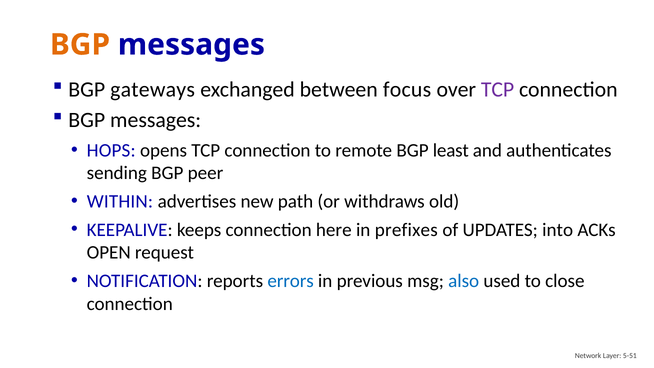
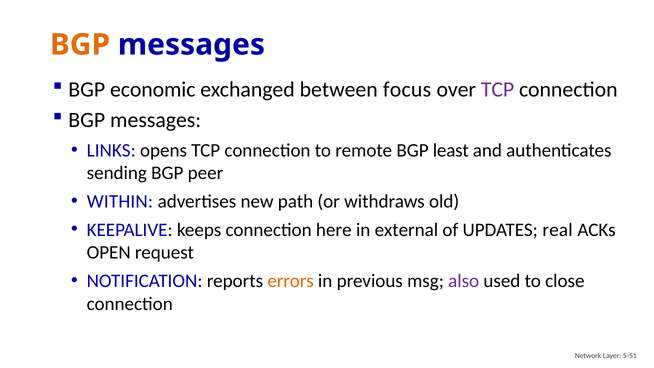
gateways: gateways -> economic
HOPS: HOPS -> LINKS
prefixes: prefixes -> external
into: into -> real
errors colour: blue -> orange
also colour: blue -> purple
